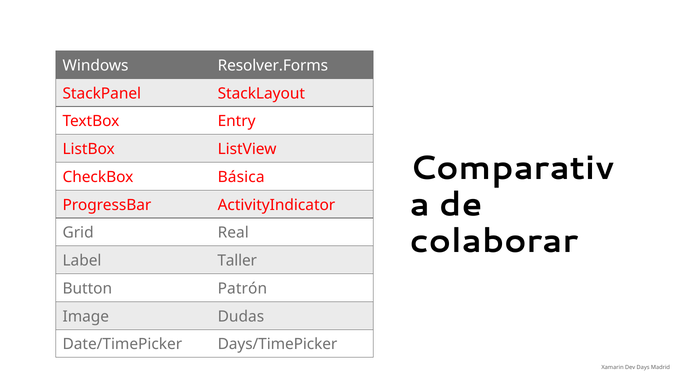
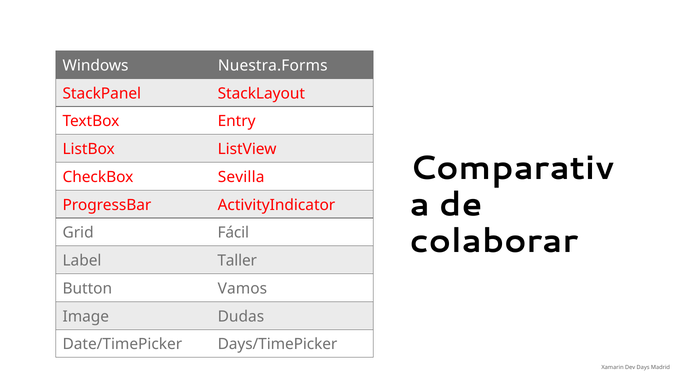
Resolver.Forms: Resolver.Forms -> Nuestra.Forms
Básica: Básica -> Sevilla
Real: Real -> Fácil
Patrón: Patrón -> Vamos
